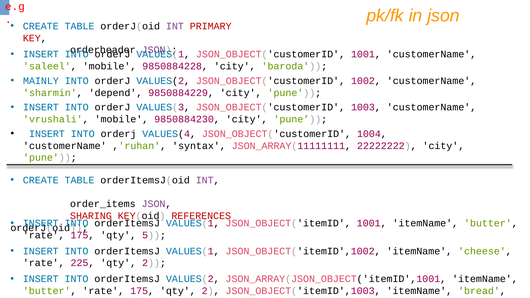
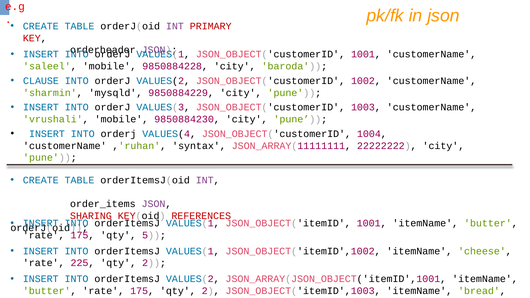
MAINLY: MAINLY -> CLAUSE
depend: depend -> mysqld
